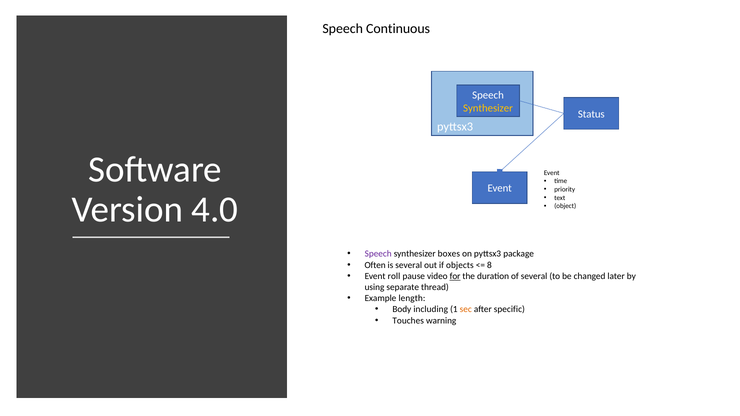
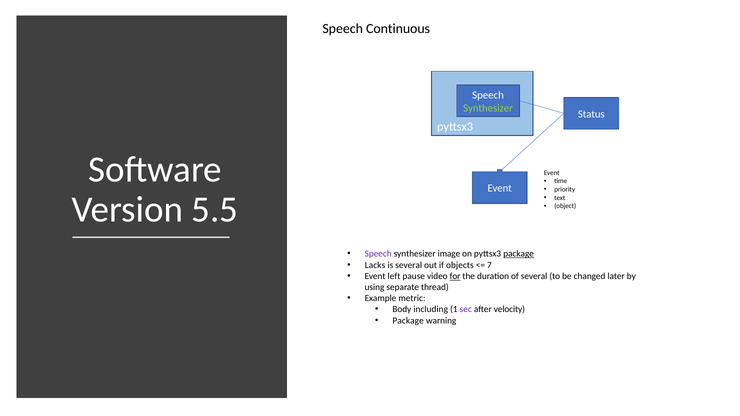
Synthesizer at (488, 108) colour: yellow -> light green
4.0: 4.0 -> 5.5
boxes: boxes -> image
package at (519, 254) underline: none -> present
Often: Often -> Lacks
8: 8 -> 7
roll: roll -> left
length: length -> metric
sec colour: orange -> purple
specific: specific -> velocity
Touches at (408, 321): Touches -> Package
